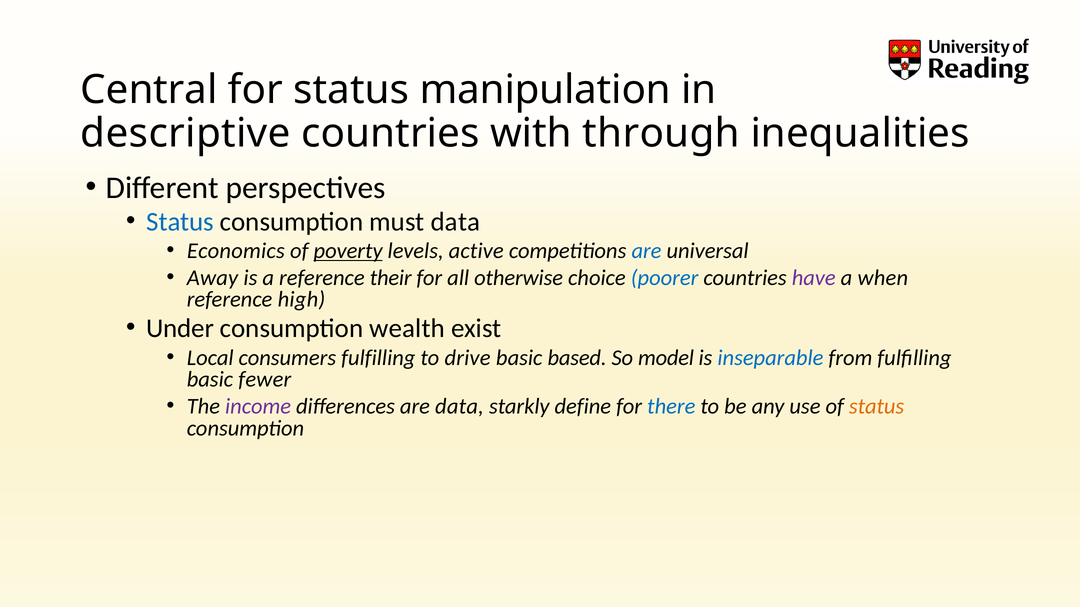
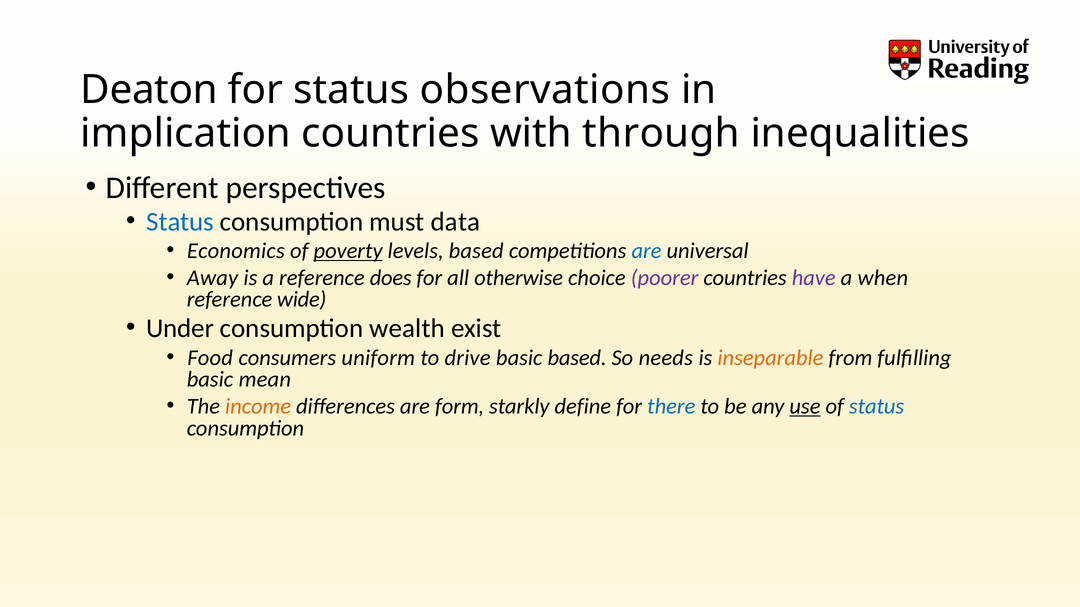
Central: Central -> Deaton
manipulation: manipulation -> observations
descriptive: descriptive -> implication
levels active: active -> based
their: their -> does
poorer colour: blue -> purple
high: high -> wide
Local: Local -> Food
consumers fulfilling: fulfilling -> uniform
model: model -> needs
inseparable colour: blue -> orange
fewer: fewer -> mean
income colour: purple -> orange
are data: data -> form
use underline: none -> present
status at (877, 407) colour: orange -> blue
